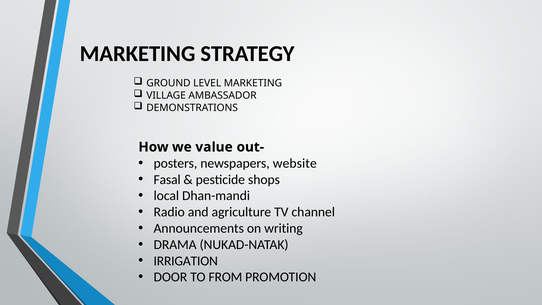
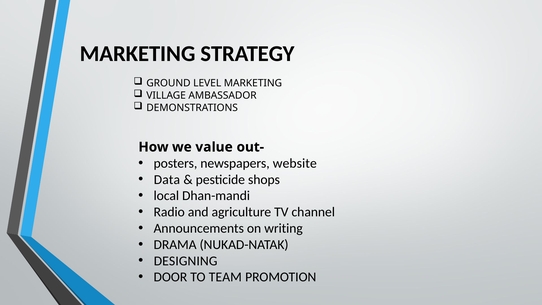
Fasal: Fasal -> Data
IRRIGATION: IRRIGATION -> DESIGNING
FROM: FROM -> TEAM
